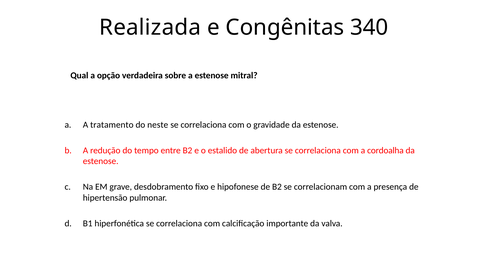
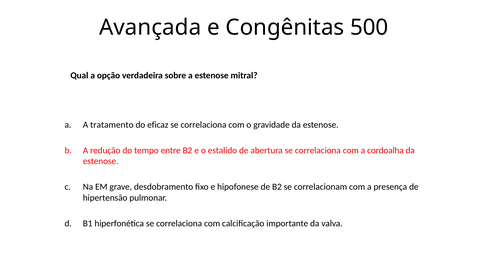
Realizada: Realizada -> Avançada
340: 340 -> 500
neste: neste -> eficaz
